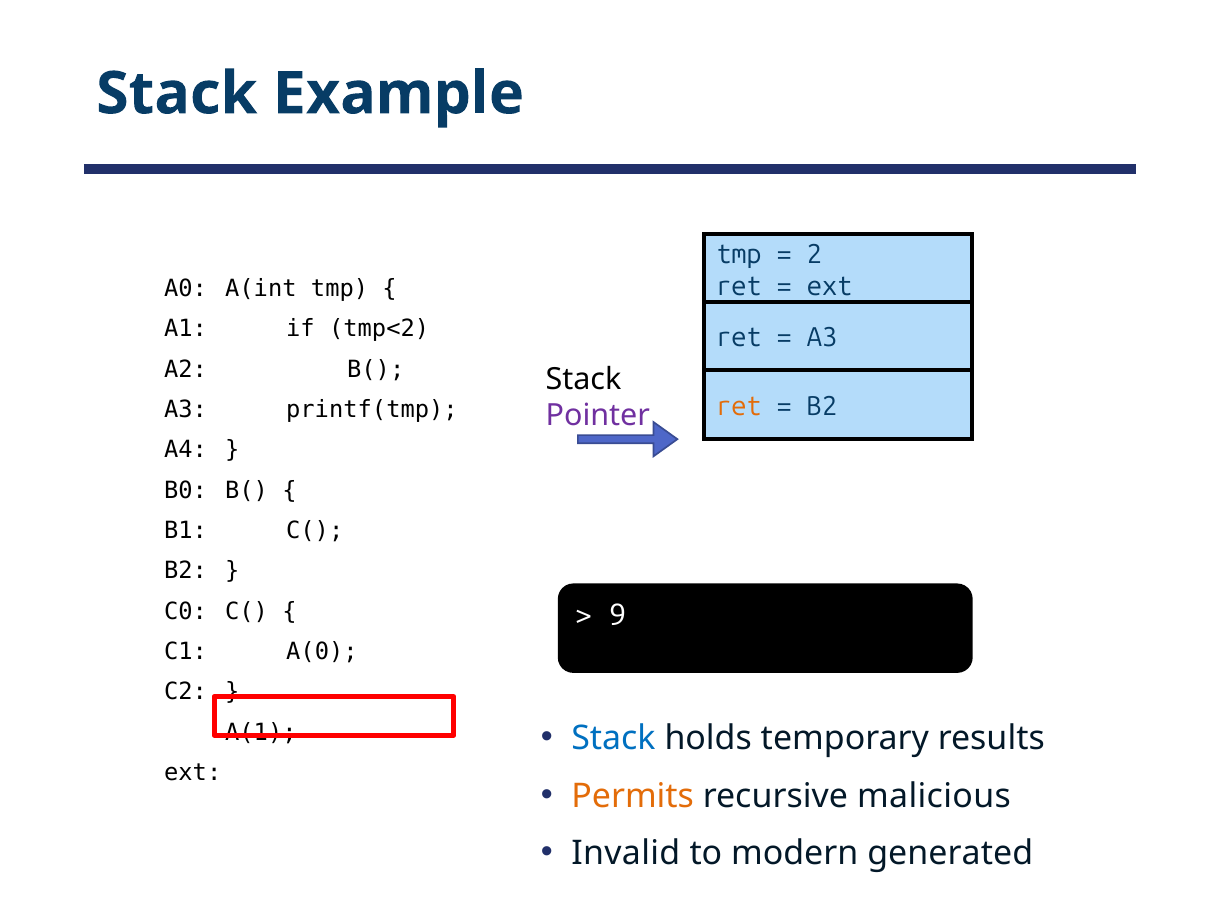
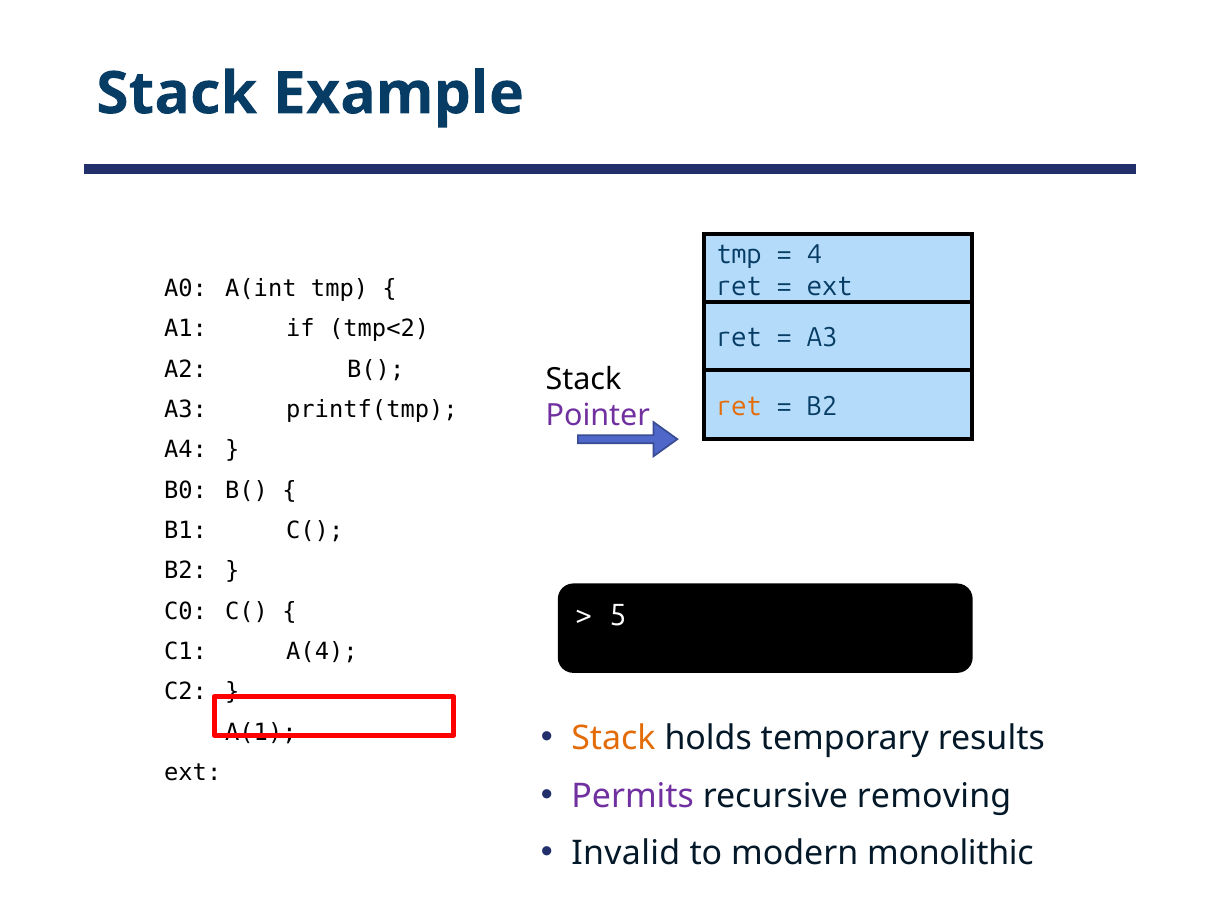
2: 2 -> 4
9: 9 -> 5
A(0: A(0 -> A(4
Stack at (613, 738) colour: blue -> orange
Permits colour: orange -> purple
malicious: malicious -> removing
generated: generated -> monolithic
